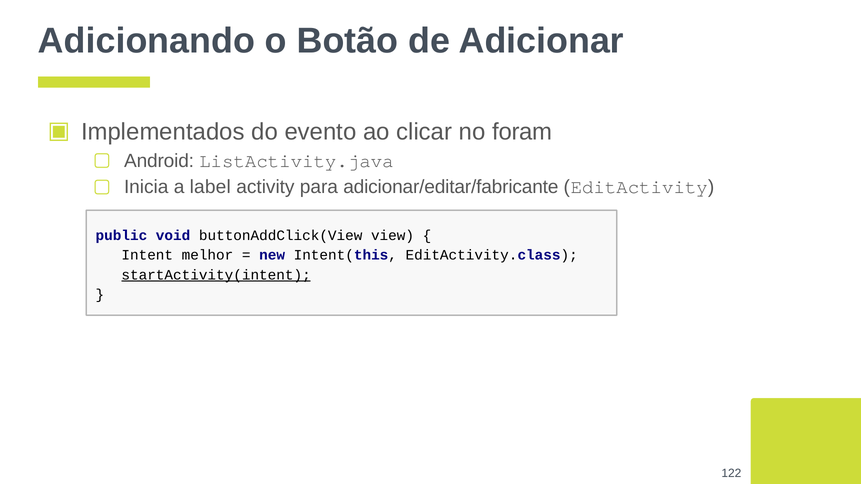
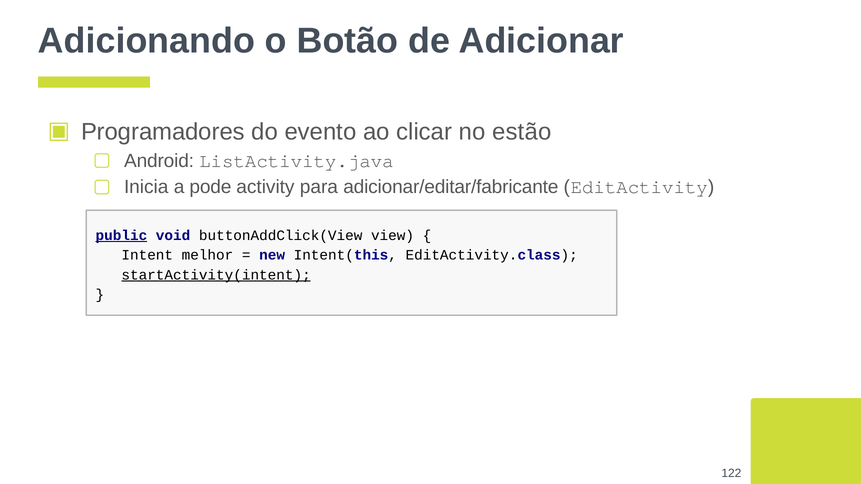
Implementados: Implementados -> Programadores
foram: foram -> estão
label: label -> pode
public underline: none -> present
